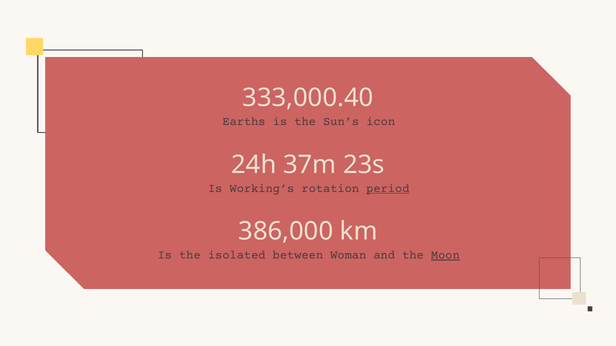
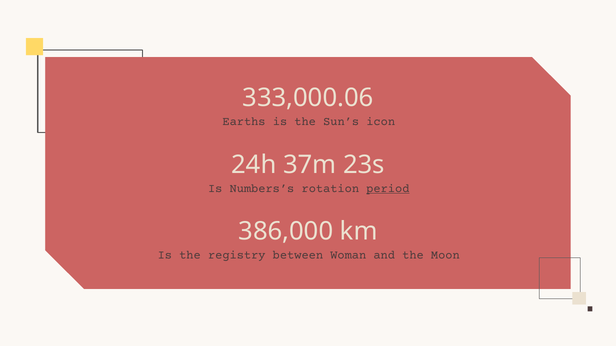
333,000.40: 333,000.40 -> 333,000.06
Working’s: Working’s -> Numbers’s
isolated: isolated -> registry
Moon underline: present -> none
